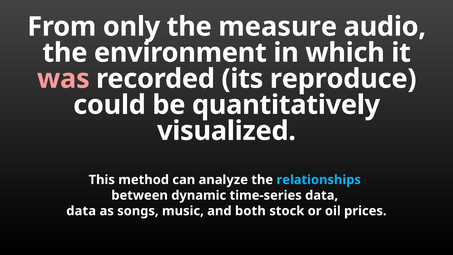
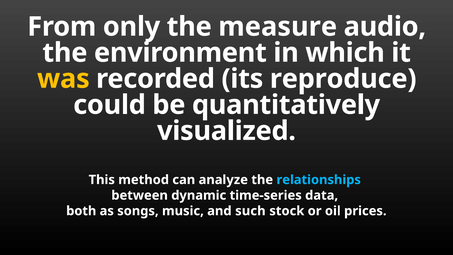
was colour: pink -> yellow
data at (81, 211): data -> both
both: both -> such
